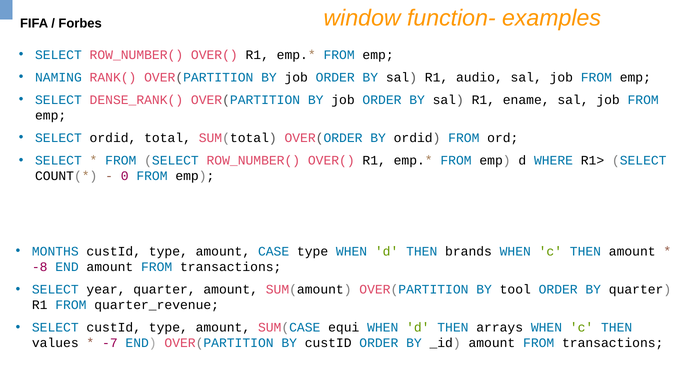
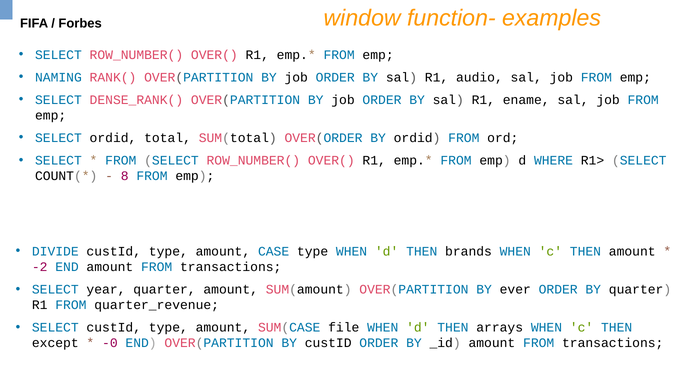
0: 0 -> 8
MONTHS: MONTHS -> DIVIDE
-8: -8 -> -2
tool: tool -> ever
equi: equi -> file
values: values -> except
-7: -7 -> -0
